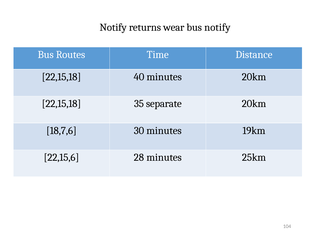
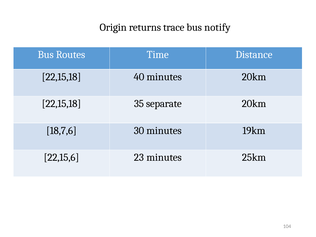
Notify at (113, 27): Notify -> Origin
wear: wear -> trace
28: 28 -> 23
